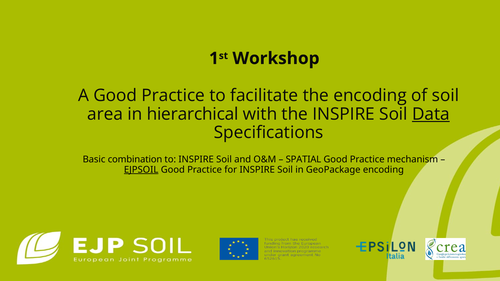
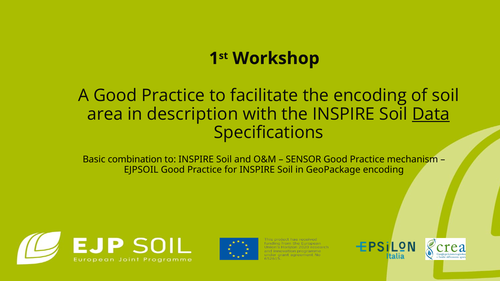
hierarchical: hierarchical -> description
SPATIAL: SPATIAL -> SENSOR
EJPSOIL underline: present -> none
